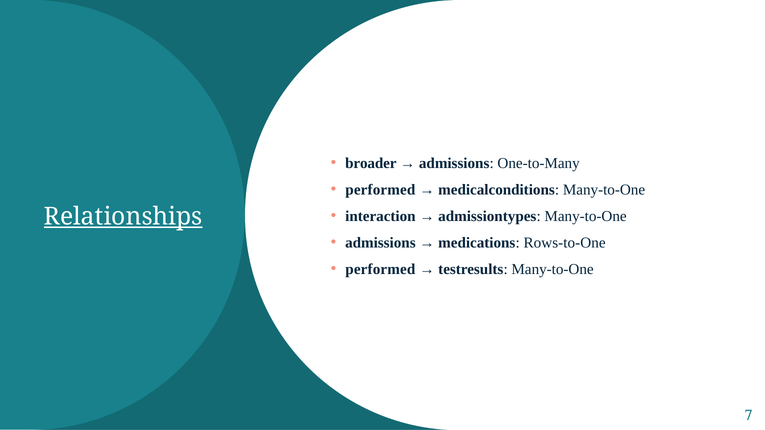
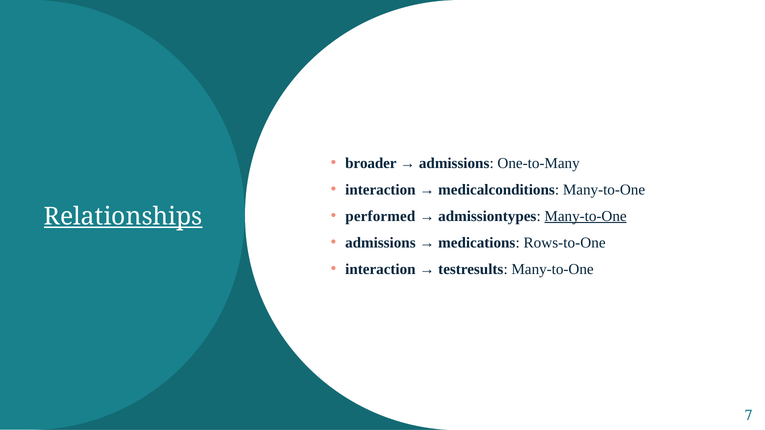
performed at (380, 190): performed -> interaction
interaction: interaction -> performed
Many-to-One at (586, 216) underline: none -> present
performed at (380, 269): performed -> interaction
